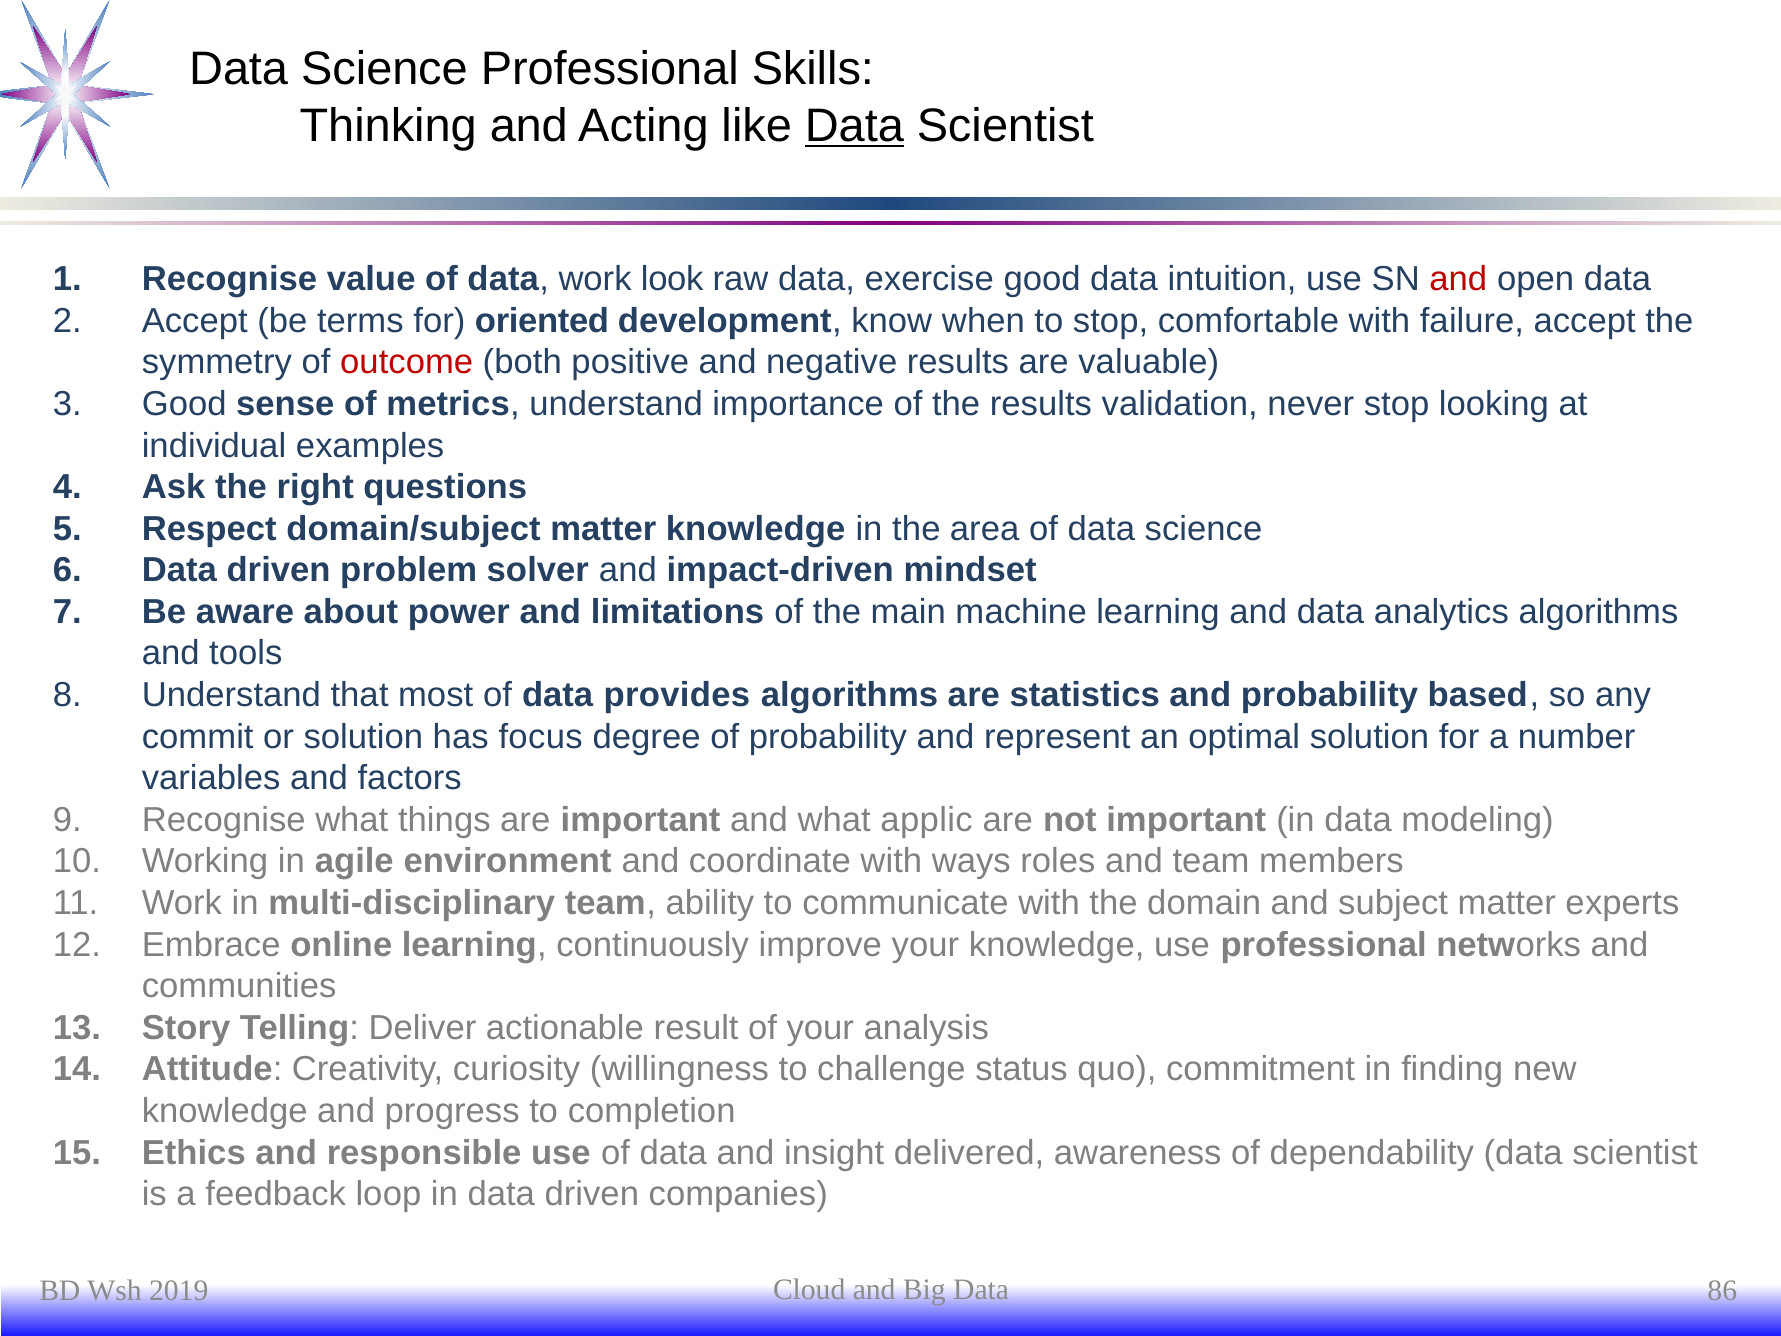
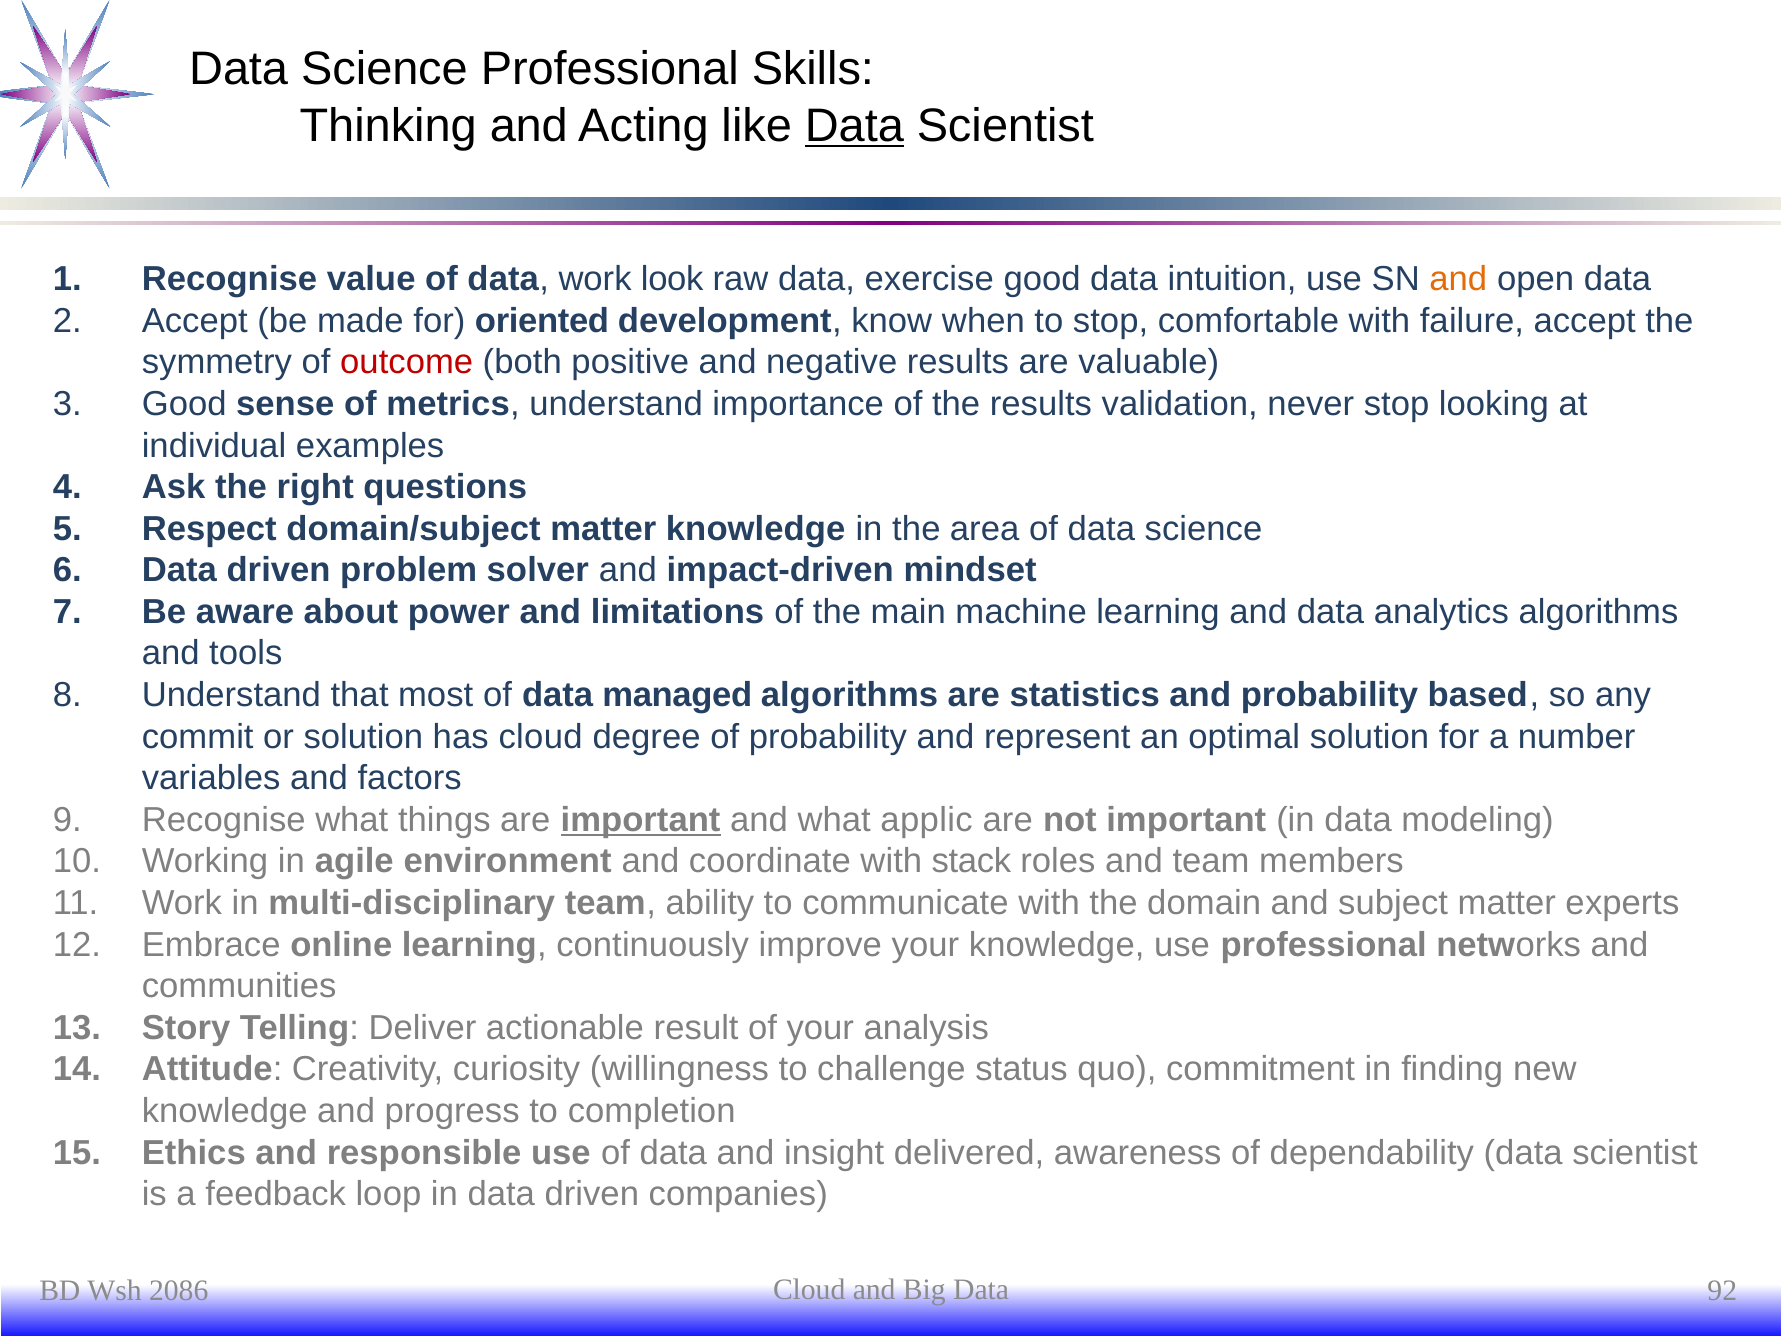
and at (1458, 279) colour: red -> orange
terms: terms -> made
provides: provides -> managed
has focus: focus -> cloud
important at (641, 820) underline: none -> present
ways: ways -> stack
86: 86 -> 92
2019: 2019 -> 2086
